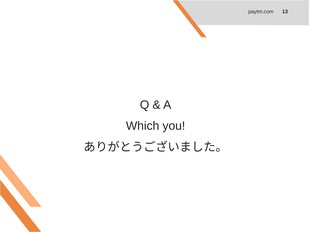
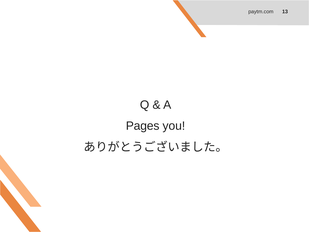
Which: Which -> Pages
